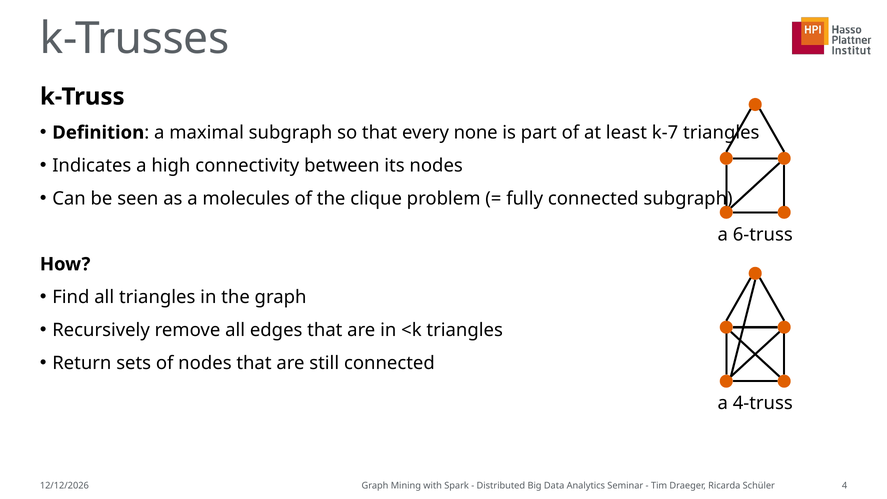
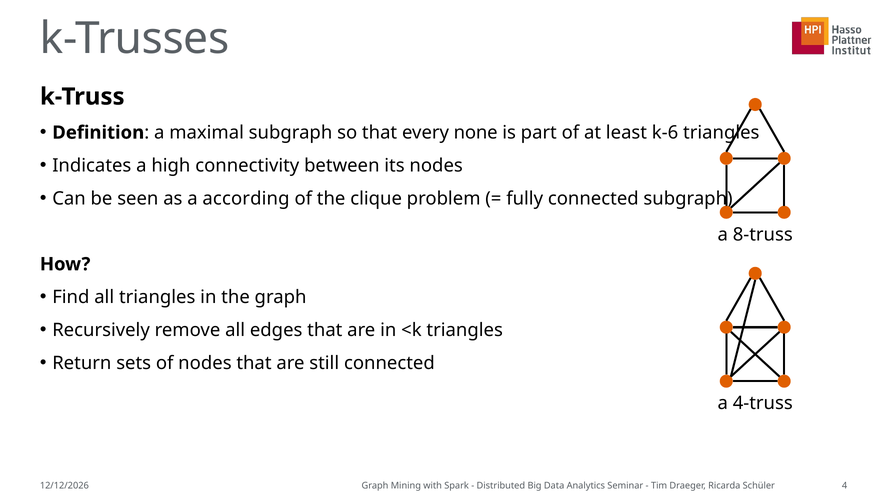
k-7: k-7 -> k-6
molecules: molecules -> according
6-truss: 6-truss -> 8-truss
